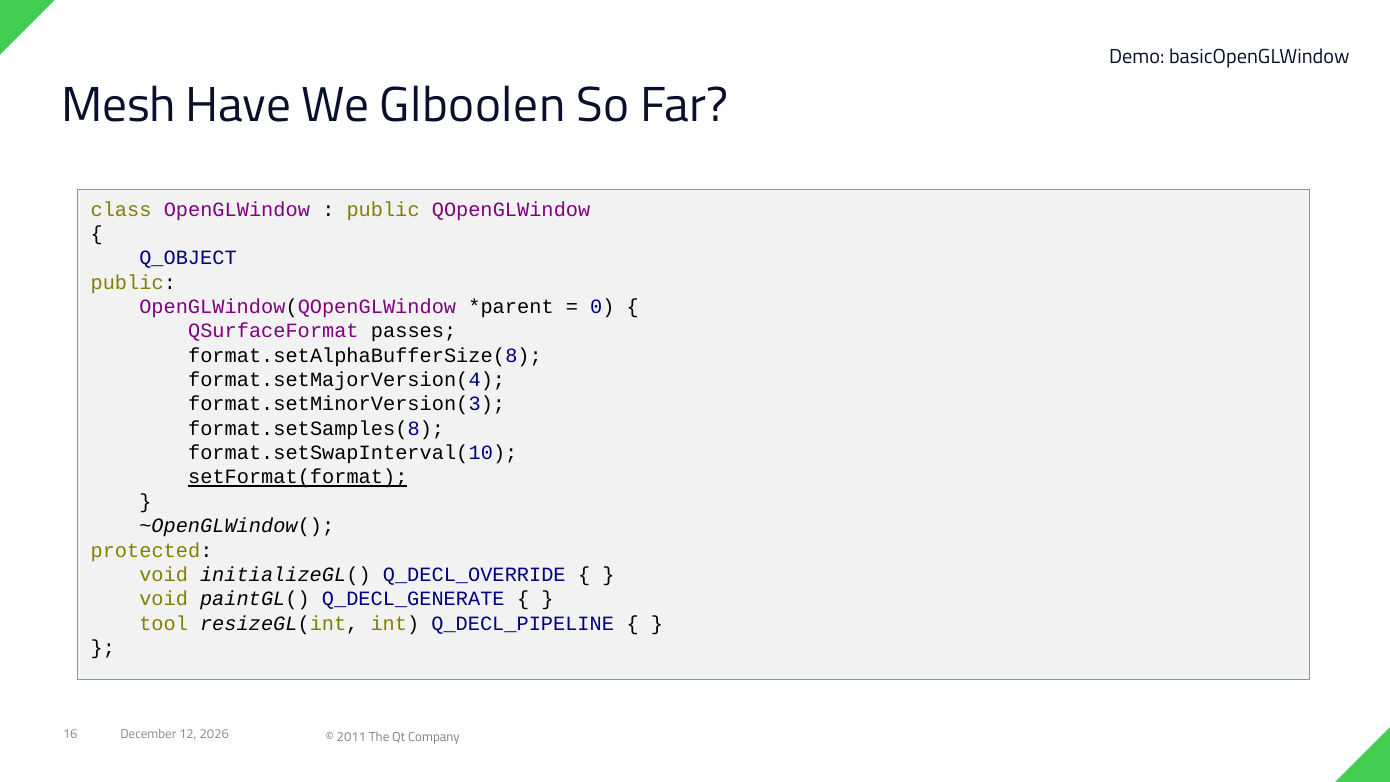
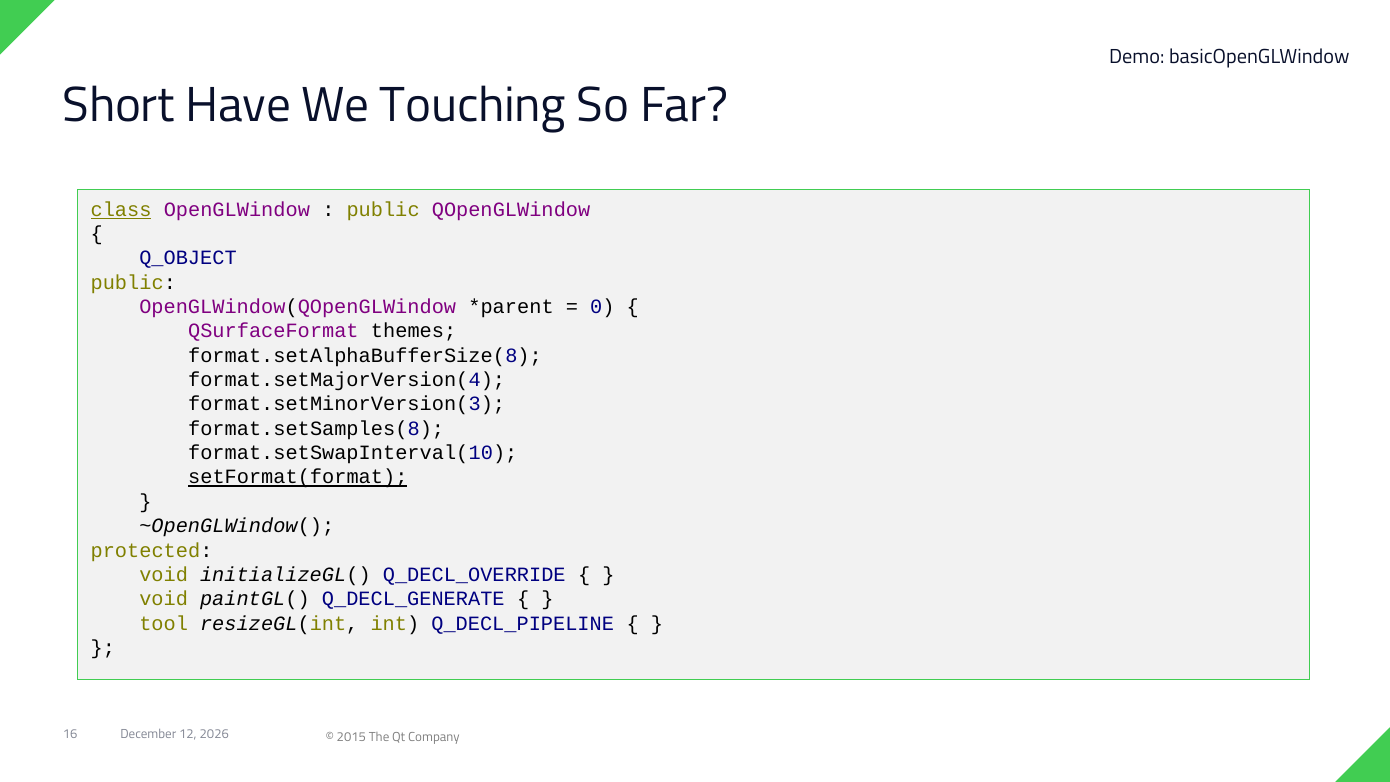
Mesh: Mesh -> Short
Glboolen: Glboolen -> Touching
class underline: none -> present
passes: passes -> themes
2011: 2011 -> 2015
